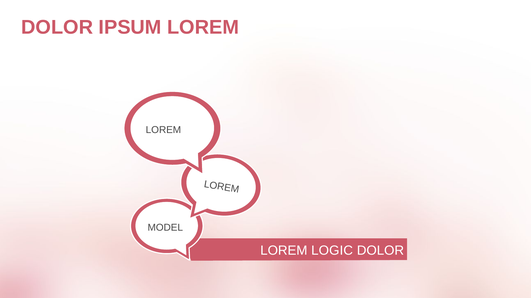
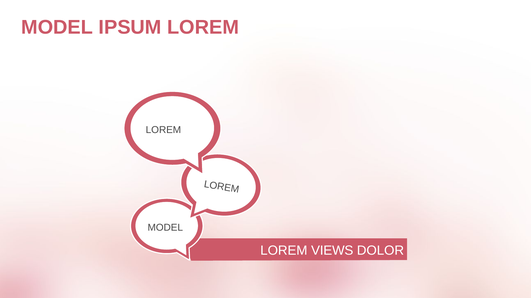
DOLOR at (57, 27): DOLOR -> MODEL
LOGIC: LOGIC -> VIEWS
